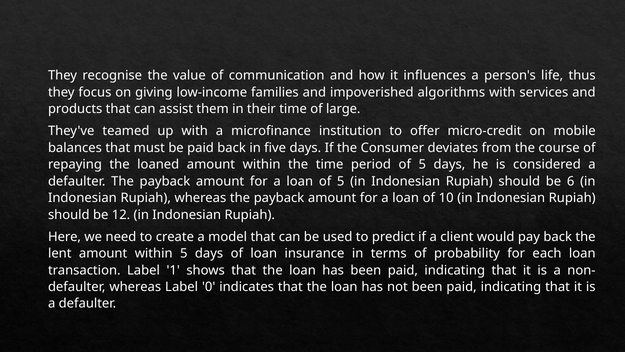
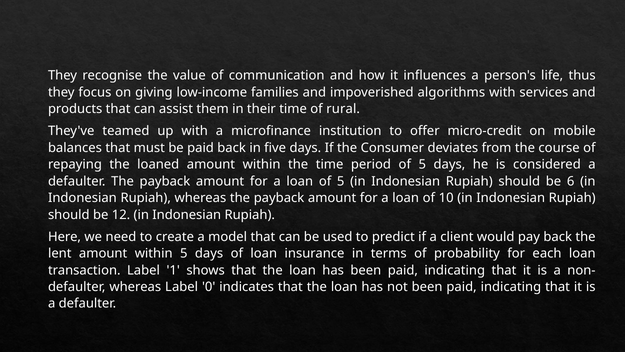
large: large -> rural
